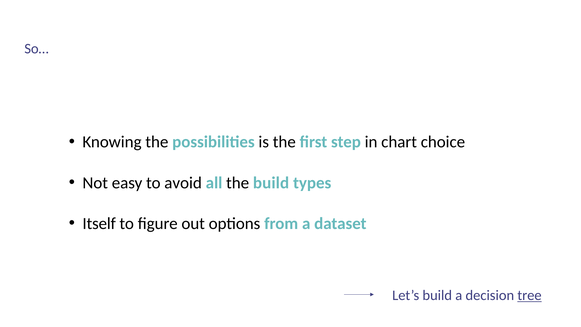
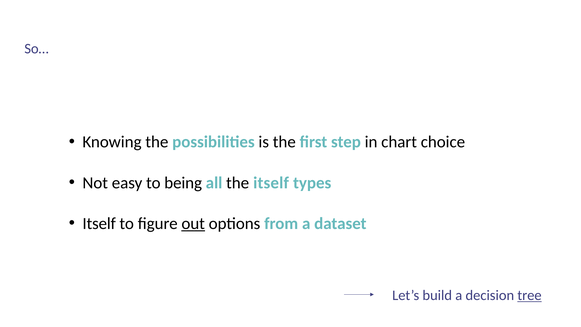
avoid: avoid -> being
the build: build -> itself
out underline: none -> present
